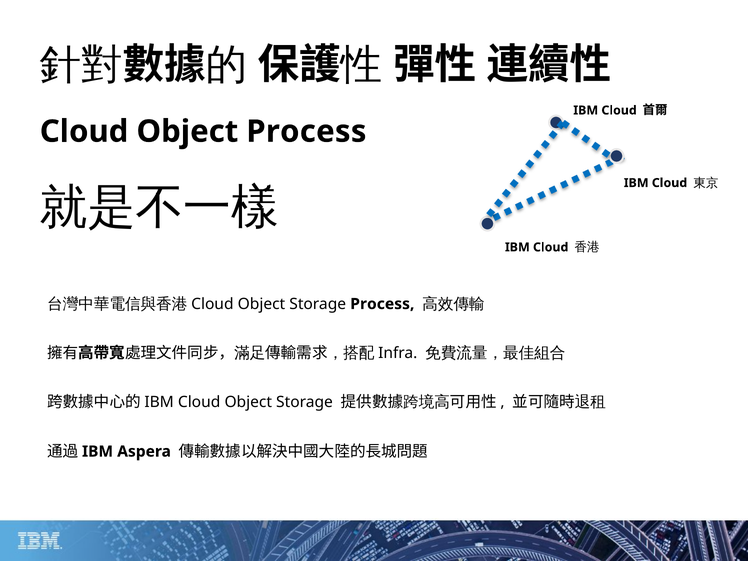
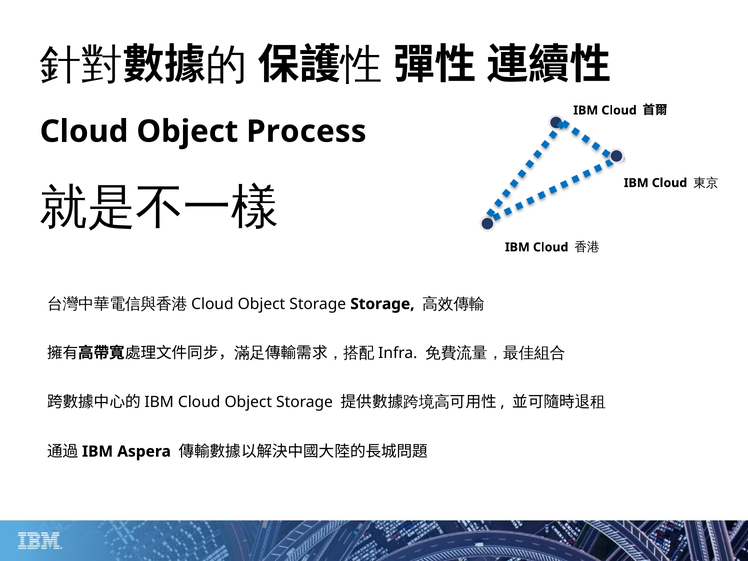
Storage Process: Process -> Storage
